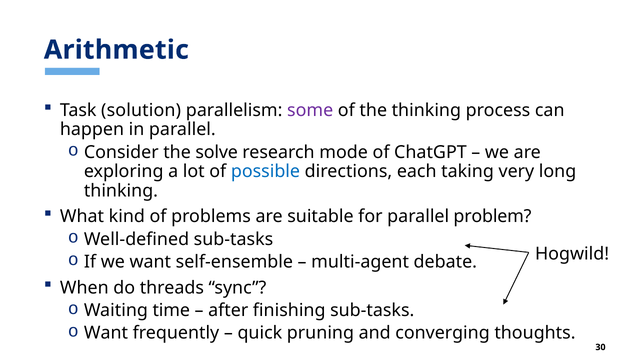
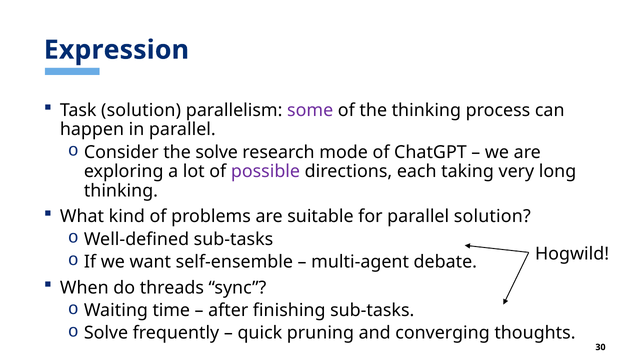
Arithmetic: Arithmetic -> Expression
possible colour: blue -> purple
parallel problem: problem -> solution
Want at (106, 333): Want -> Solve
